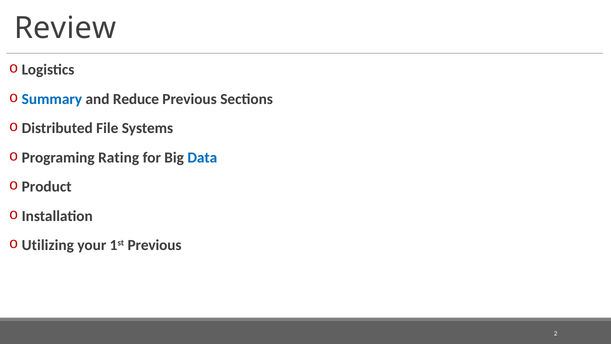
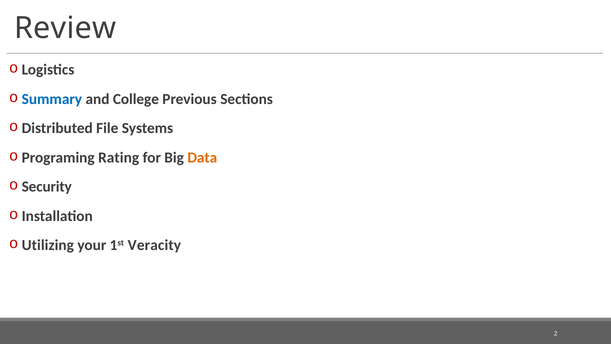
Reduce: Reduce -> College
Data colour: blue -> orange
Product: Product -> Security
1st Previous: Previous -> Veracity
